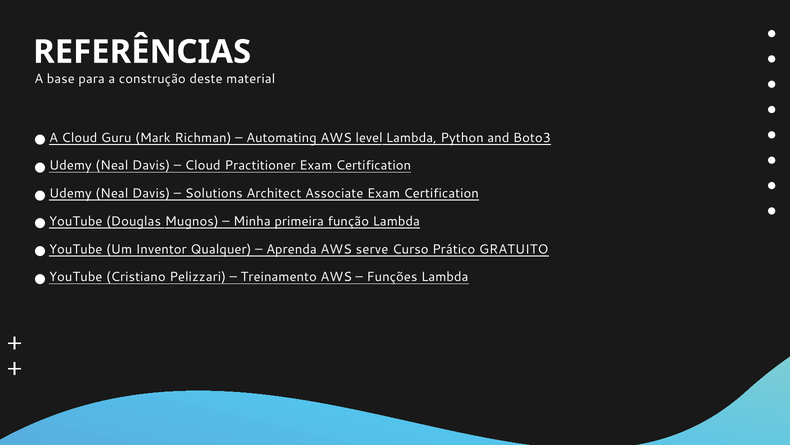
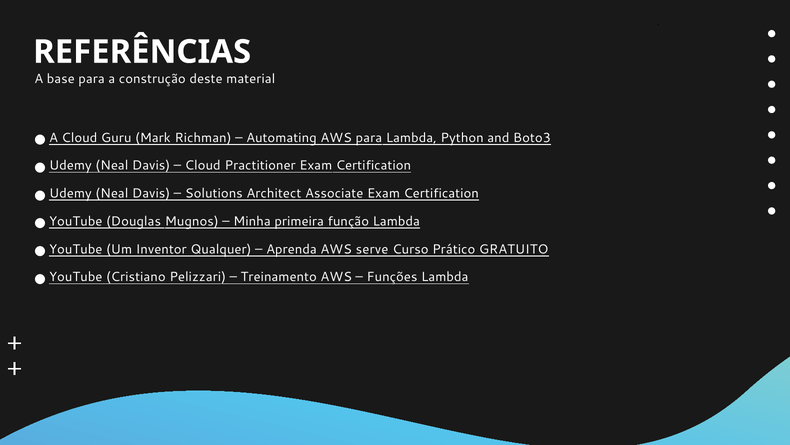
AWS level: level -> para
